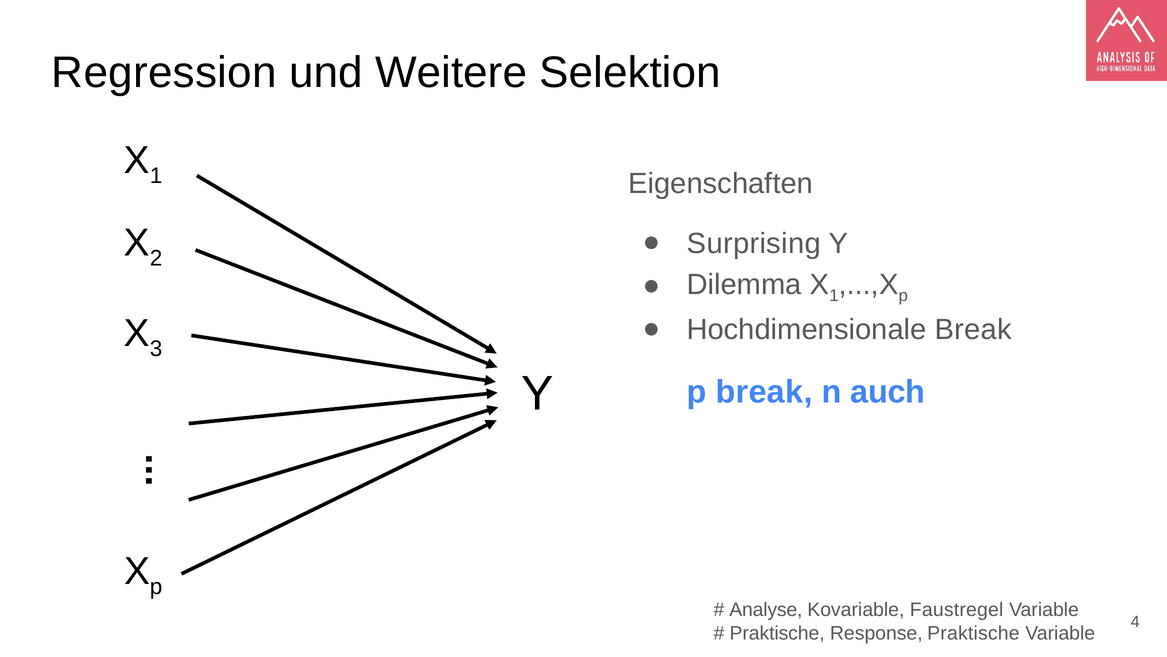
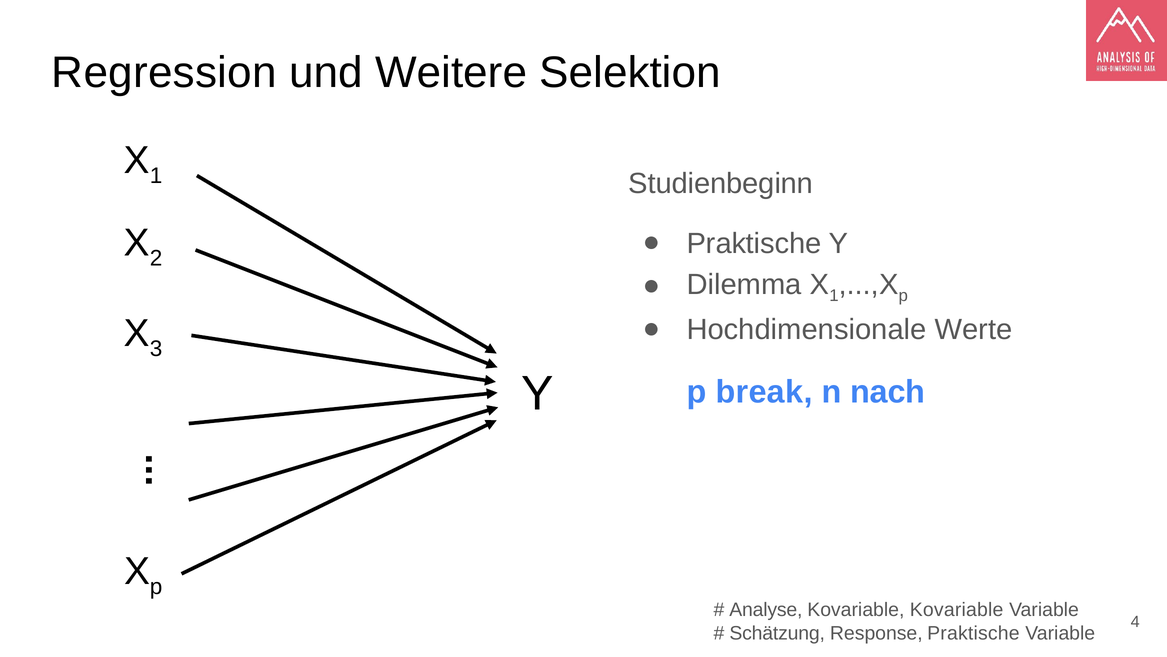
Eigenschaften: Eigenschaften -> Studienbeginn
Surprising at (754, 243): Surprising -> Praktische
Hochdimensionale Break: Break -> Werte
auch: auch -> nach
Kovariable Faustregel: Faustregel -> Kovariable
Praktische at (777, 633): Praktische -> Schätzung
